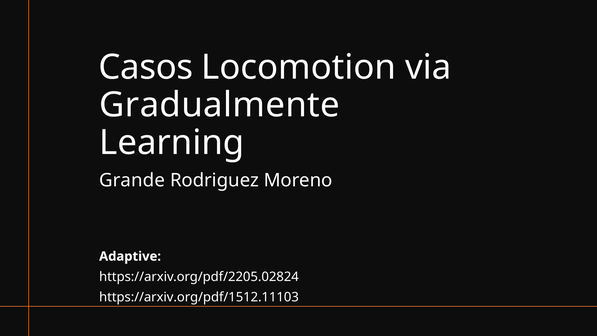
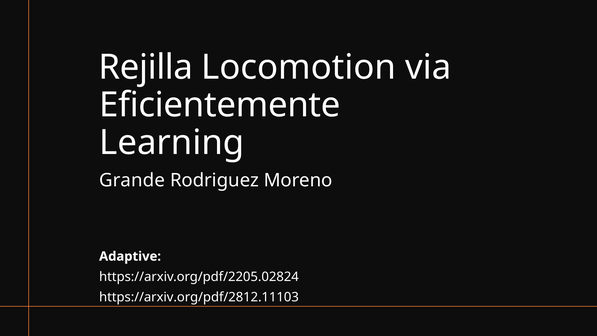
Casos: Casos -> Rejilla
Gradualmente: Gradualmente -> Eficientemente
https://arxiv.org/pdf/1512.11103: https://arxiv.org/pdf/1512.11103 -> https://arxiv.org/pdf/2812.11103
